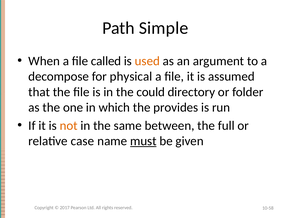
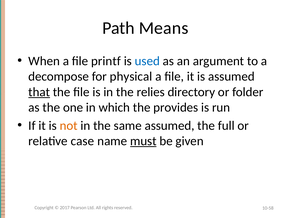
Simple: Simple -> Means
called: called -> printf
used colour: orange -> blue
that underline: none -> present
could: could -> relies
same between: between -> assumed
